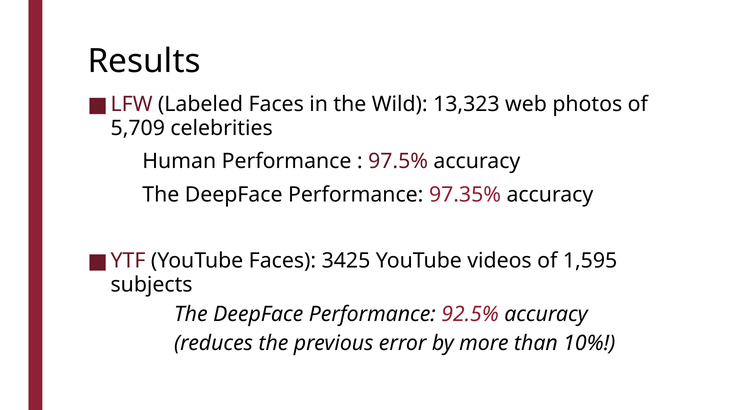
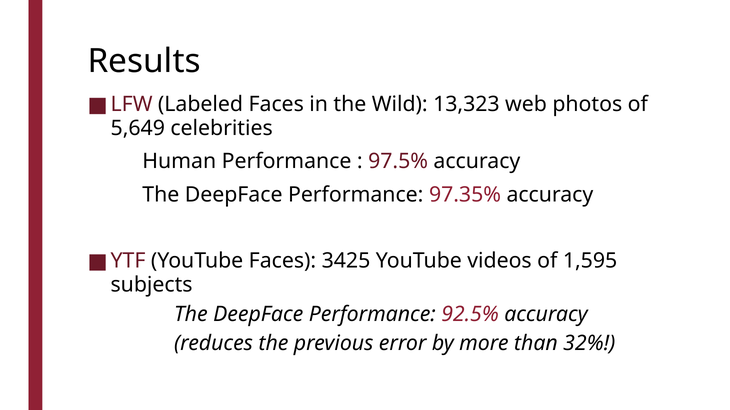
5,709: 5,709 -> 5,649
10%: 10% -> 32%
